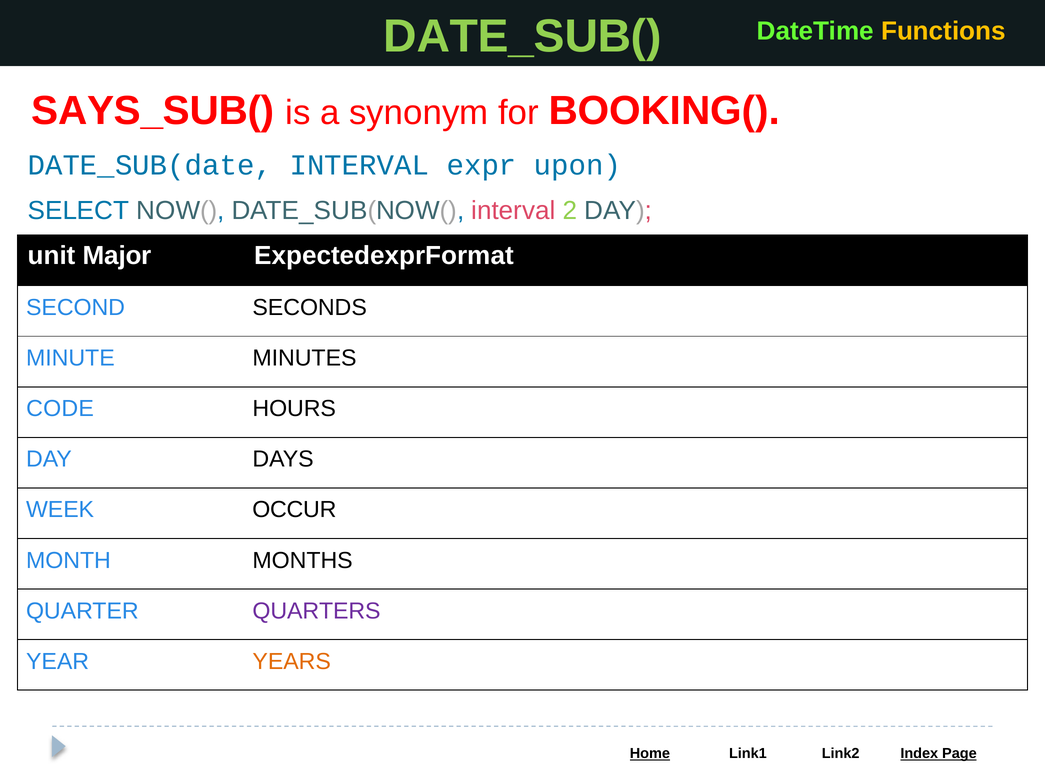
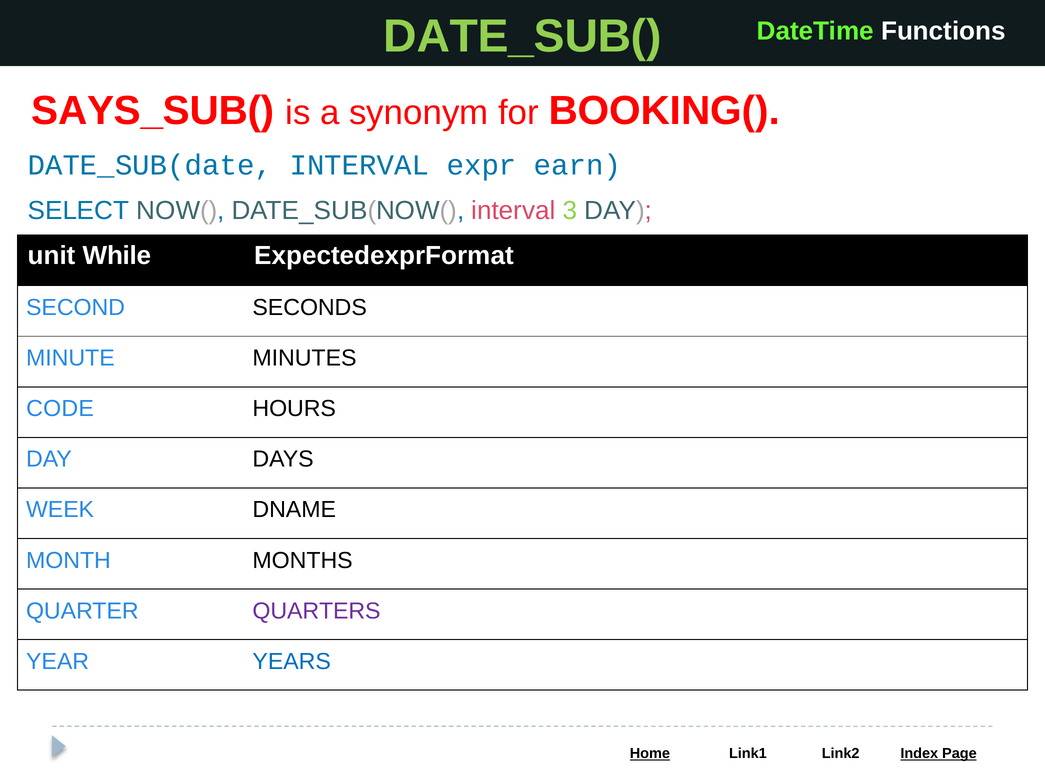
Functions colour: yellow -> white
upon: upon -> earn
2: 2 -> 3
Major: Major -> While
OCCUR: OCCUR -> DNAME
YEARS colour: orange -> blue
